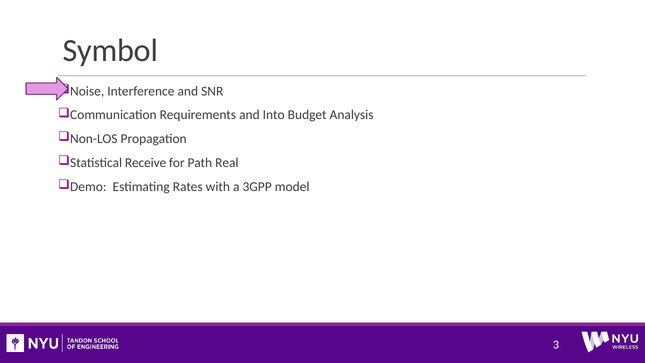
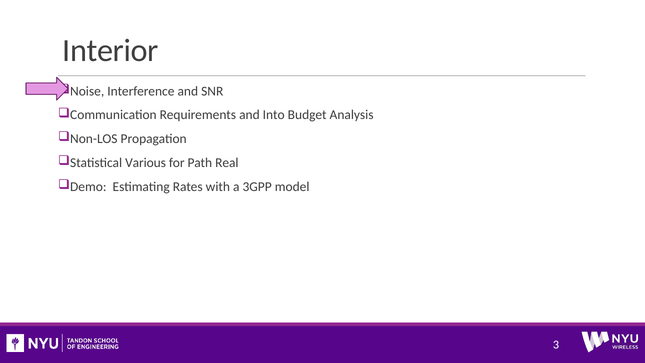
Symbol: Symbol -> Interior
Receive: Receive -> Various
